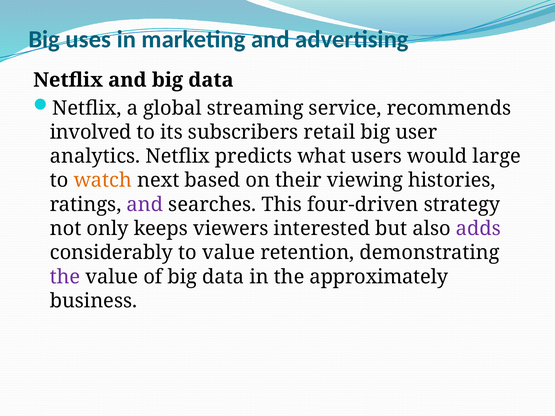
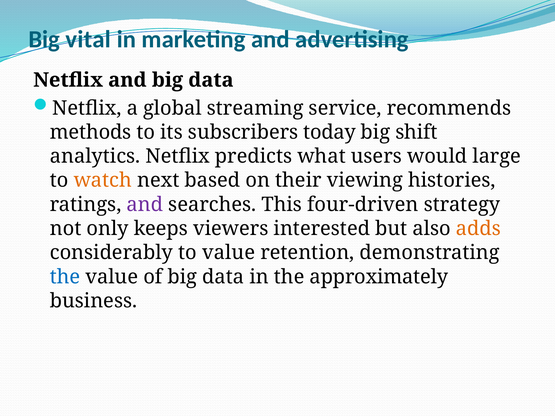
uses: uses -> vital
involved: involved -> methods
retail: retail -> today
user: user -> shift
adds colour: purple -> orange
the at (65, 277) colour: purple -> blue
